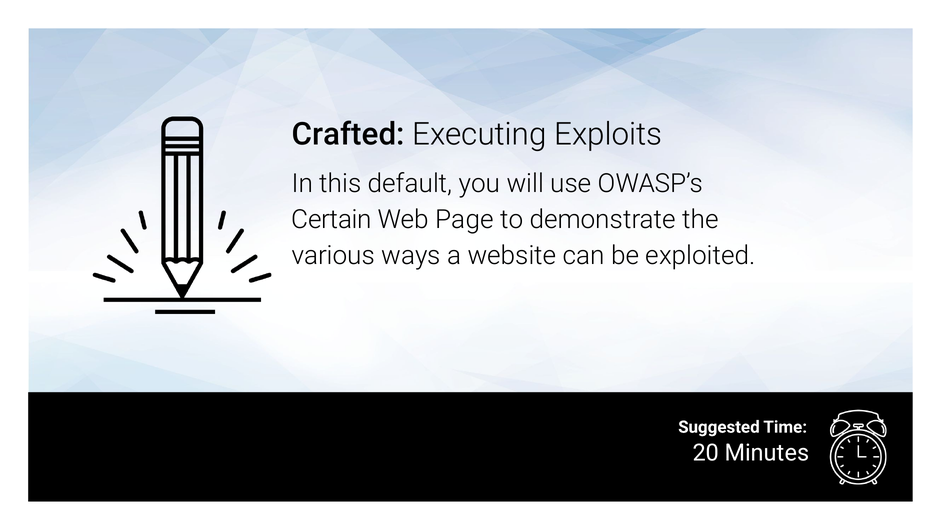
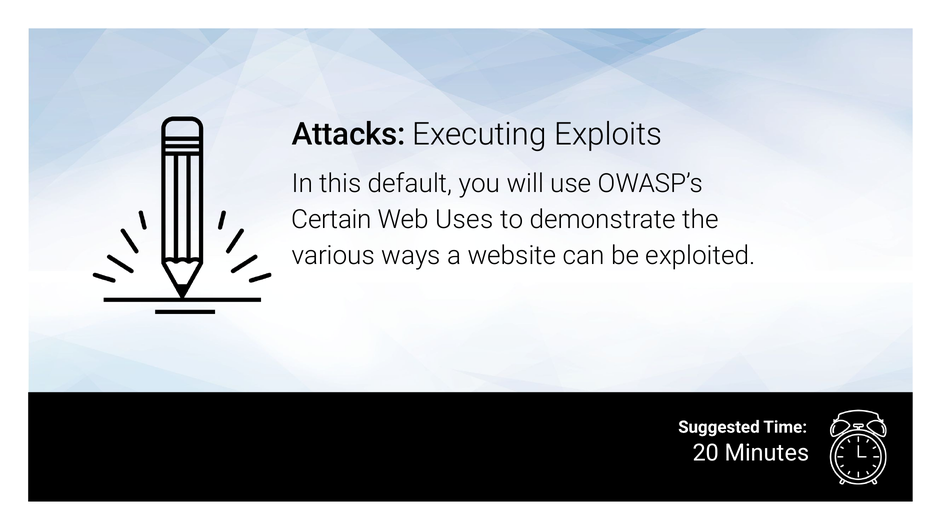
Crafted: Crafted -> Attacks
Page: Page -> Uses
